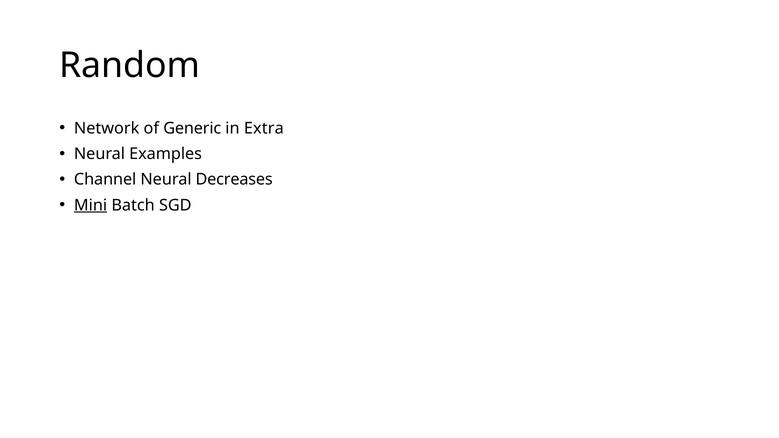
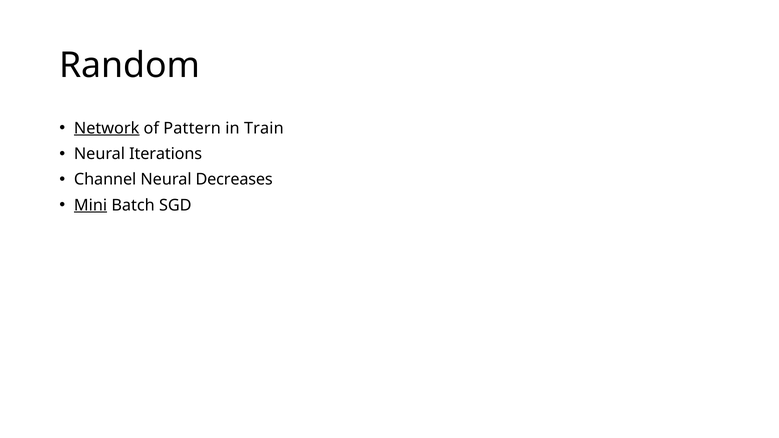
Network underline: none -> present
Generic: Generic -> Pattern
Extra: Extra -> Train
Examples: Examples -> Iterations
